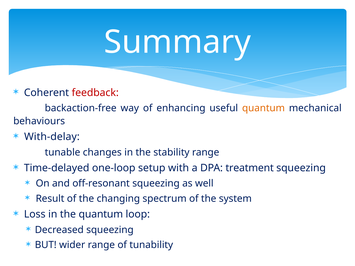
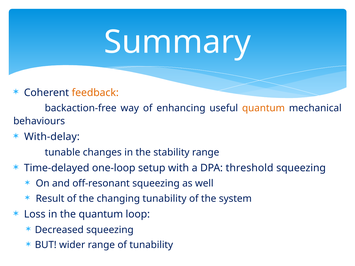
feedback colour: red -> orange
treatment: treatment -> threshold
changing spectrum: spectrum -> tunability
